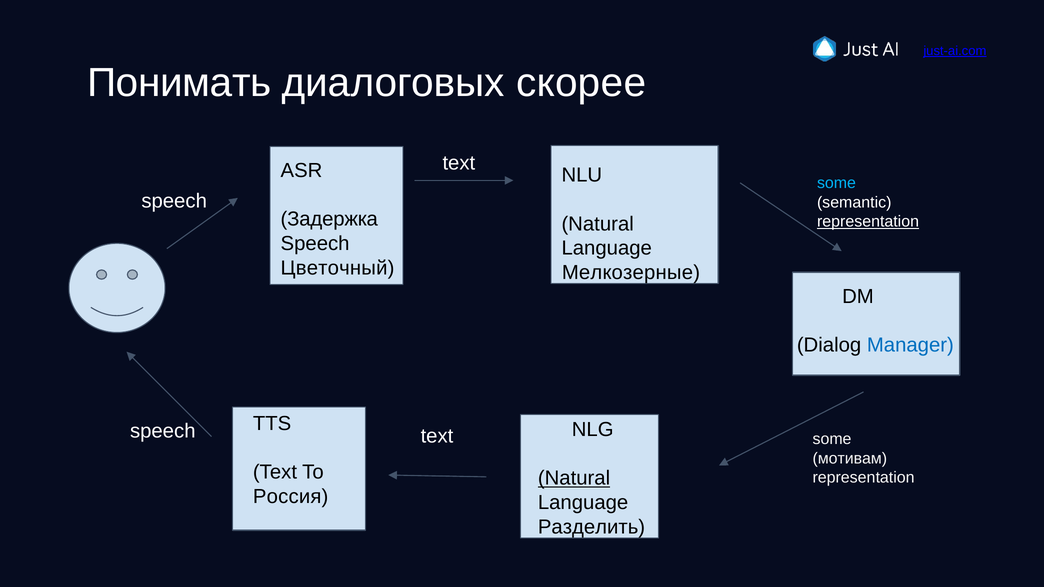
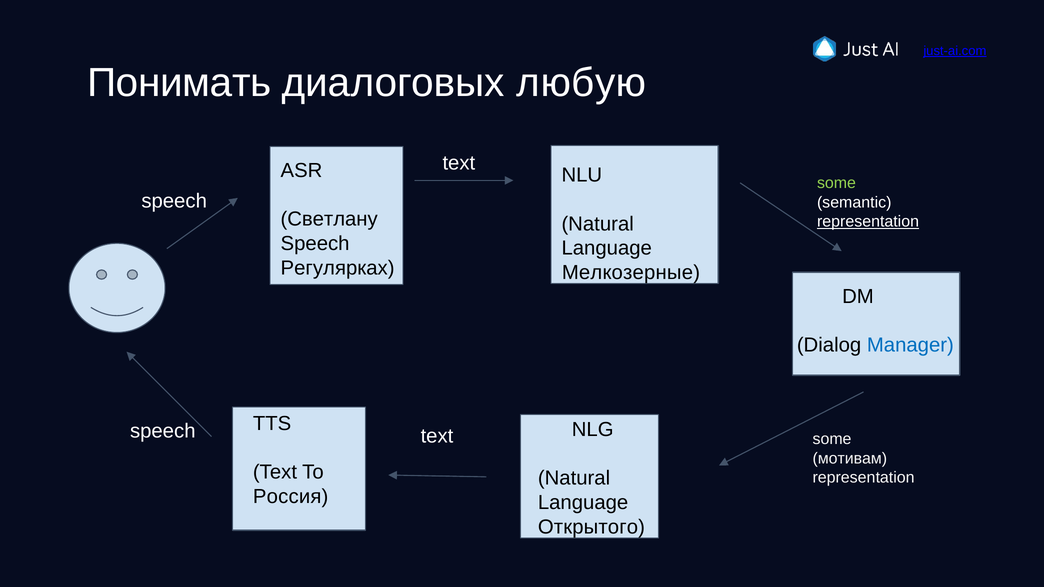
скорее: скорее -> любую
some at (837, 183) colour: light blue -> light green
Задержка: Задержка -> Светлану
Цветочный: Цветочный -> Регулярках
Natural at (574, 478) underline: present -> none
Разделить: Разделить -> Открытого
